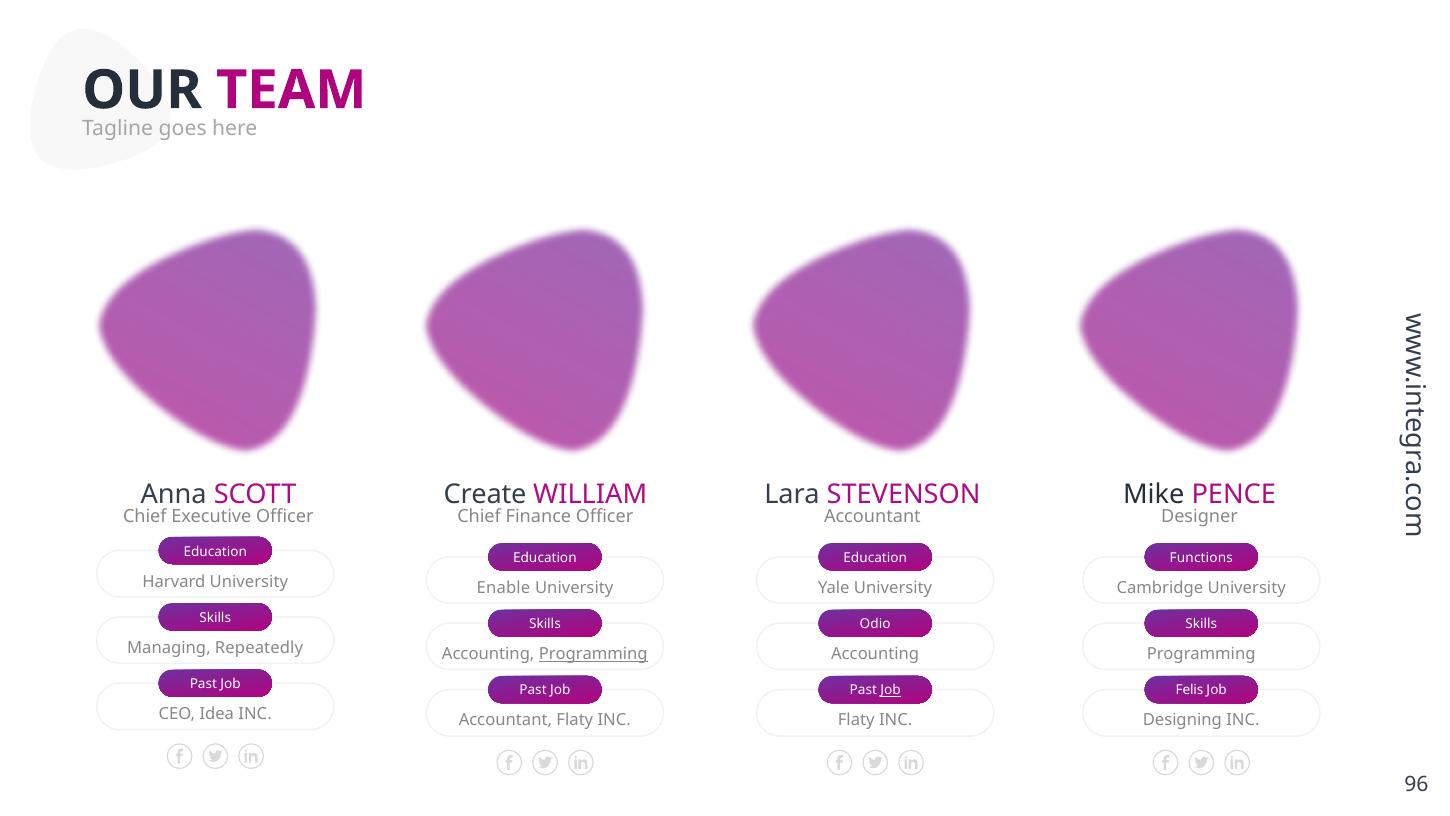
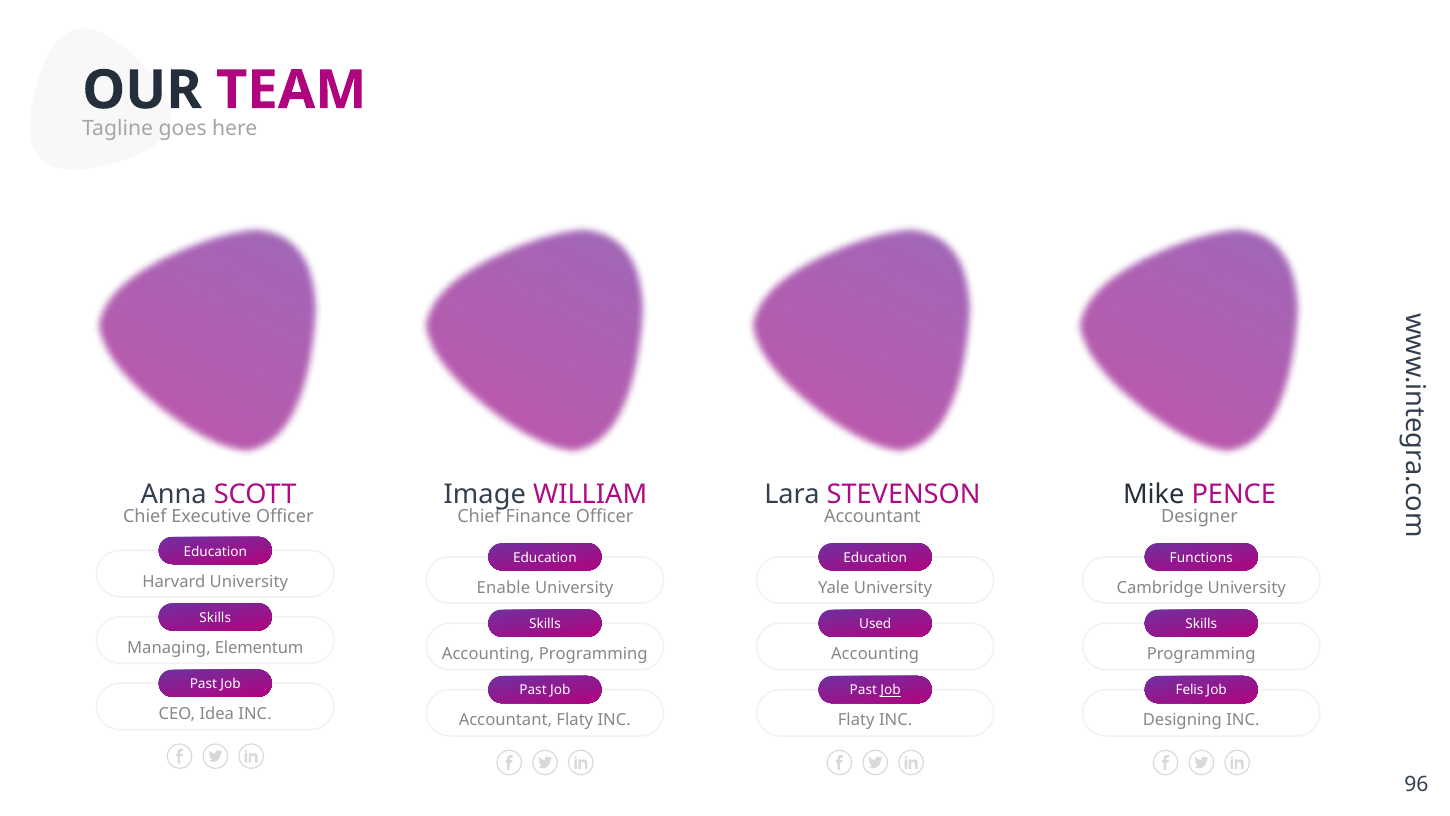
Create: Create -> Image
Odio: Odio -> Used
Repeatedly: Repeatedly -> Elementum
Programming at (593, 654) underline: present -> none
